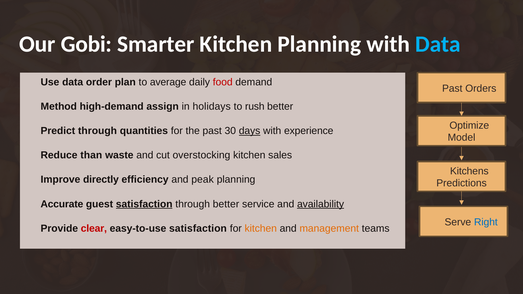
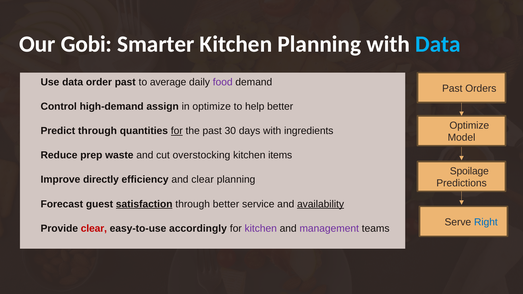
order plan: plan -> past
food colour: red -> purple
Method: Method -> Control
in holidays: holidays -> optimize
rush: rush -> help
for at (177, 131) underline: none -> present
days underline: present -> none
experience: experience -> ingredients
than: than -> prep
sales: sales -> items
Kitchens: Kitchens -> Spoilage
and peak: peak -> clear
Accurate: Accurate -> Forecast
easy-to-use satisfaction: satisfaction -> accordingly
kitchen at (261, 229) colour: orange -> purple
management colour: orange -> purple
